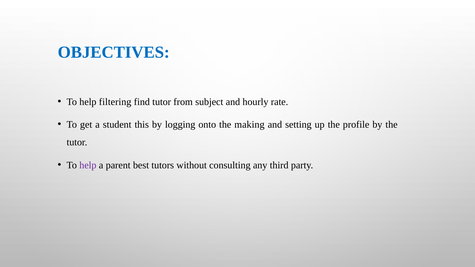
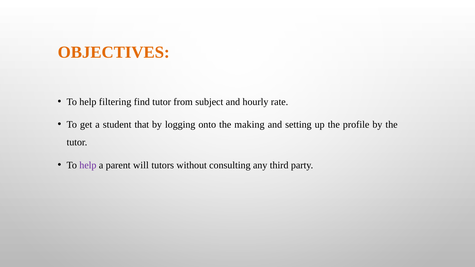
OBJECTIVES colour: blue -> orange
this: this -> that
best: best -> will
